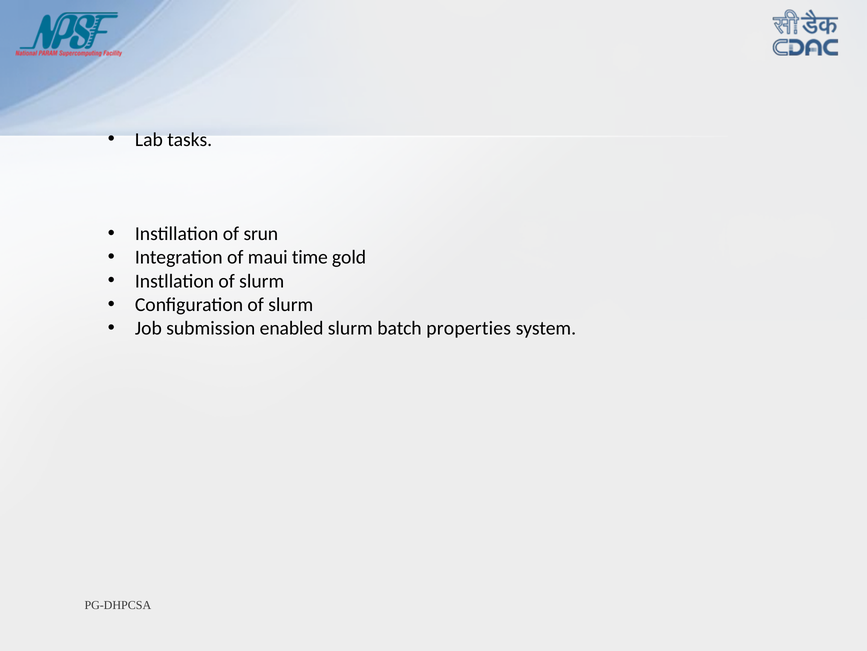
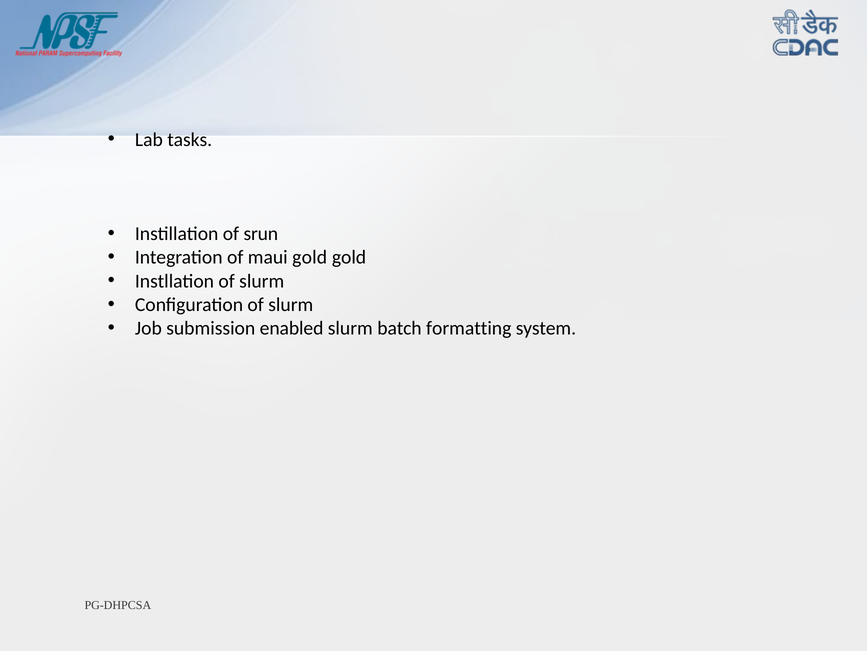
maui time: time -> gold
properties: properties -> formatting
